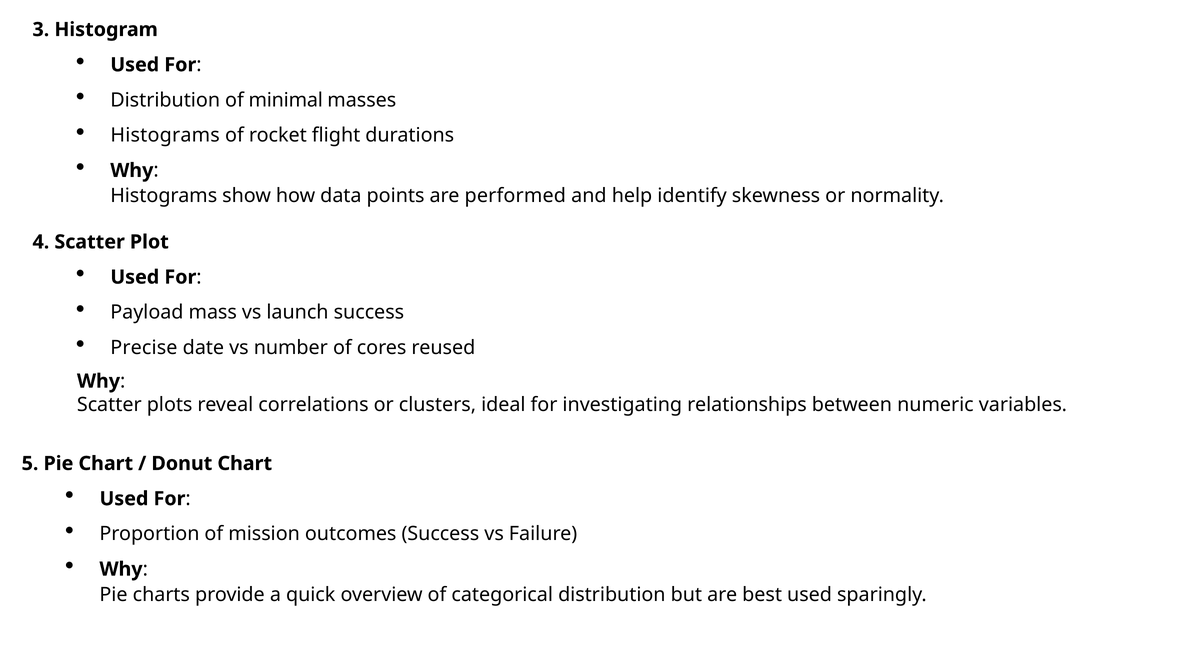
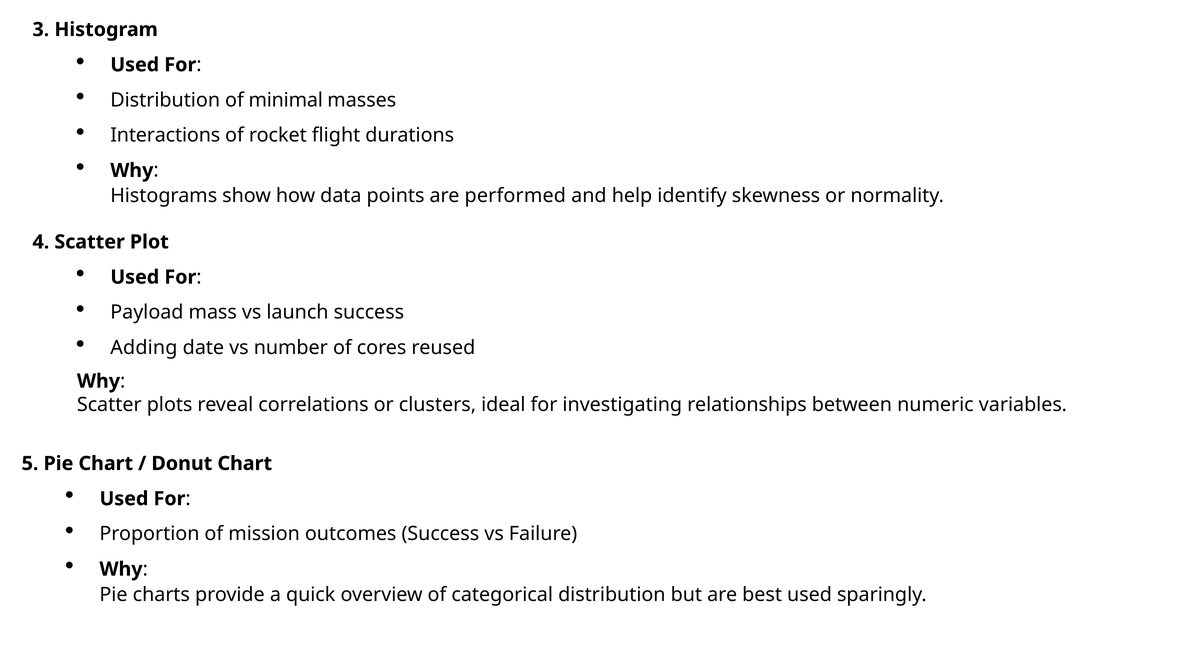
Histograms at (165, 135): Histograms -> Interactions
Precise: Precise -> Adding
